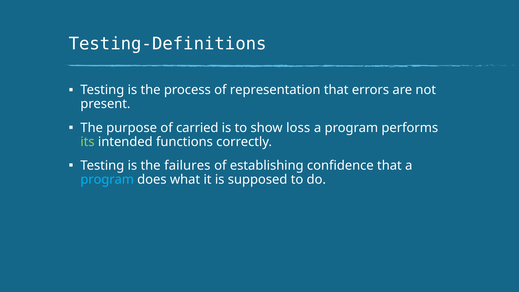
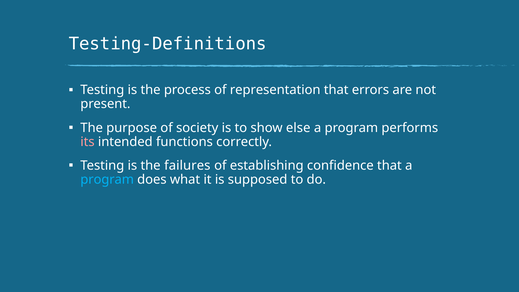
carried: carried -> society
loss: loss -> else
its colour: light green -> pink
